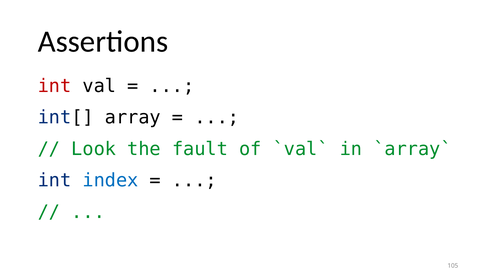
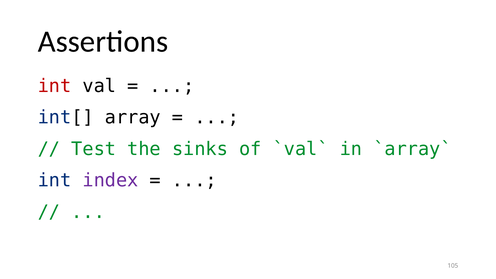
Look: Look -> Test
fault: fault -> sinks
index colour: blue -> purple
